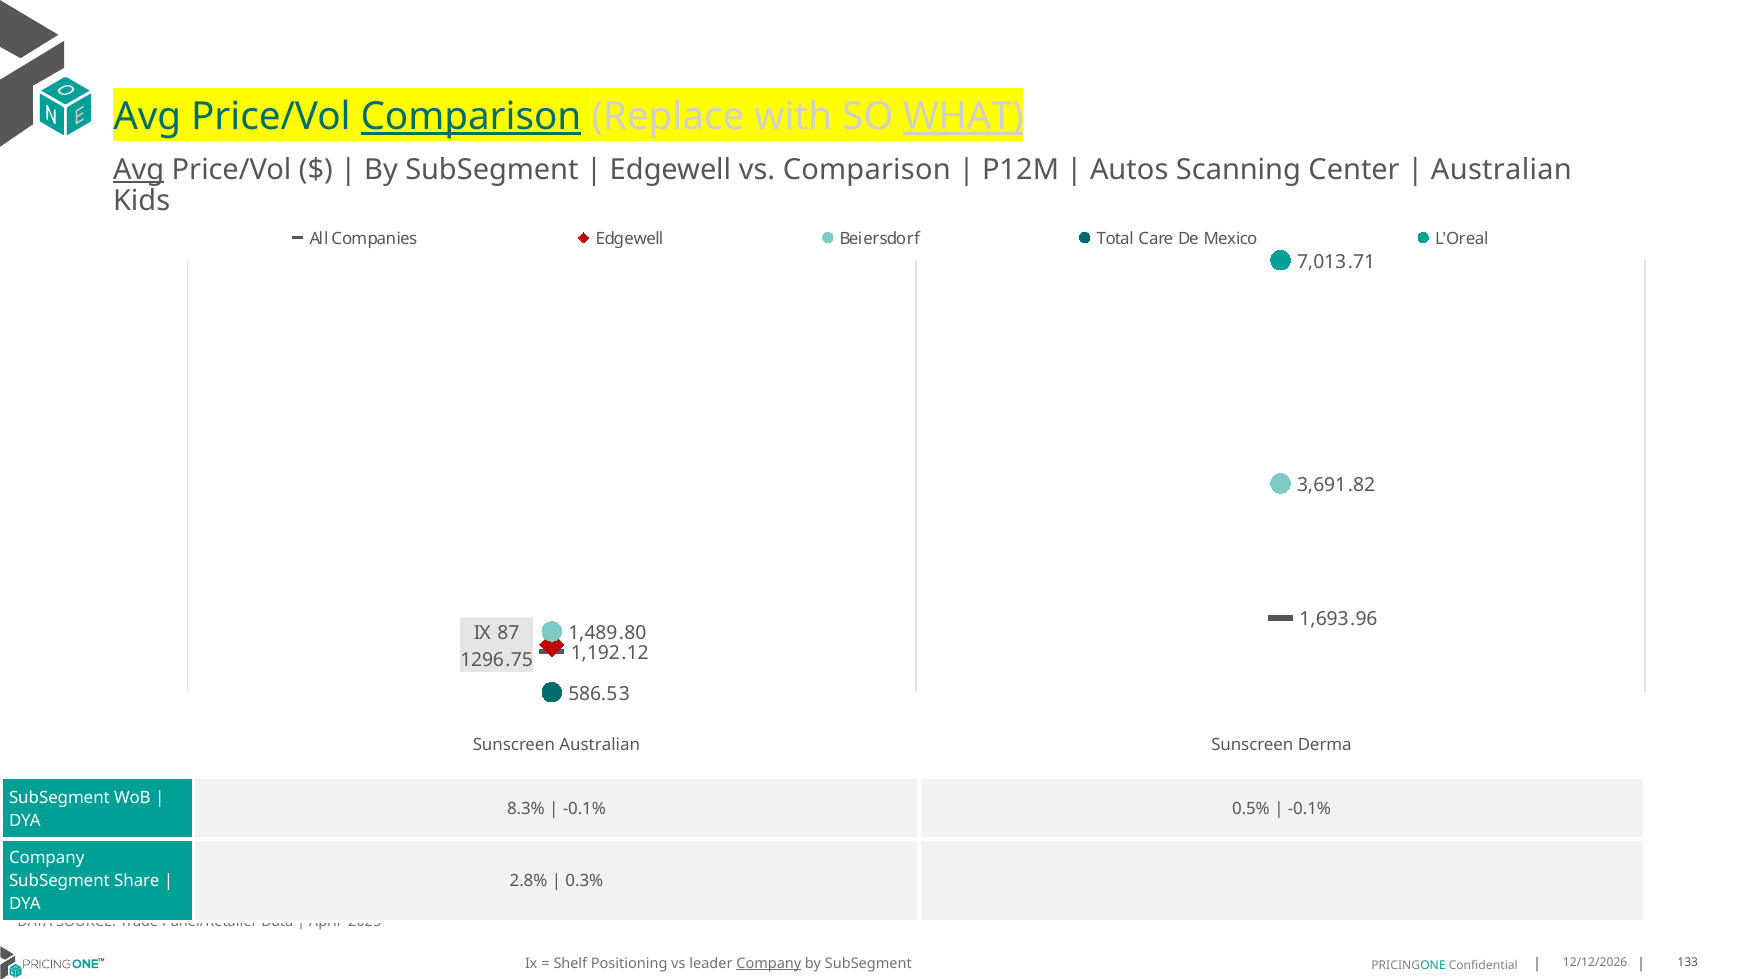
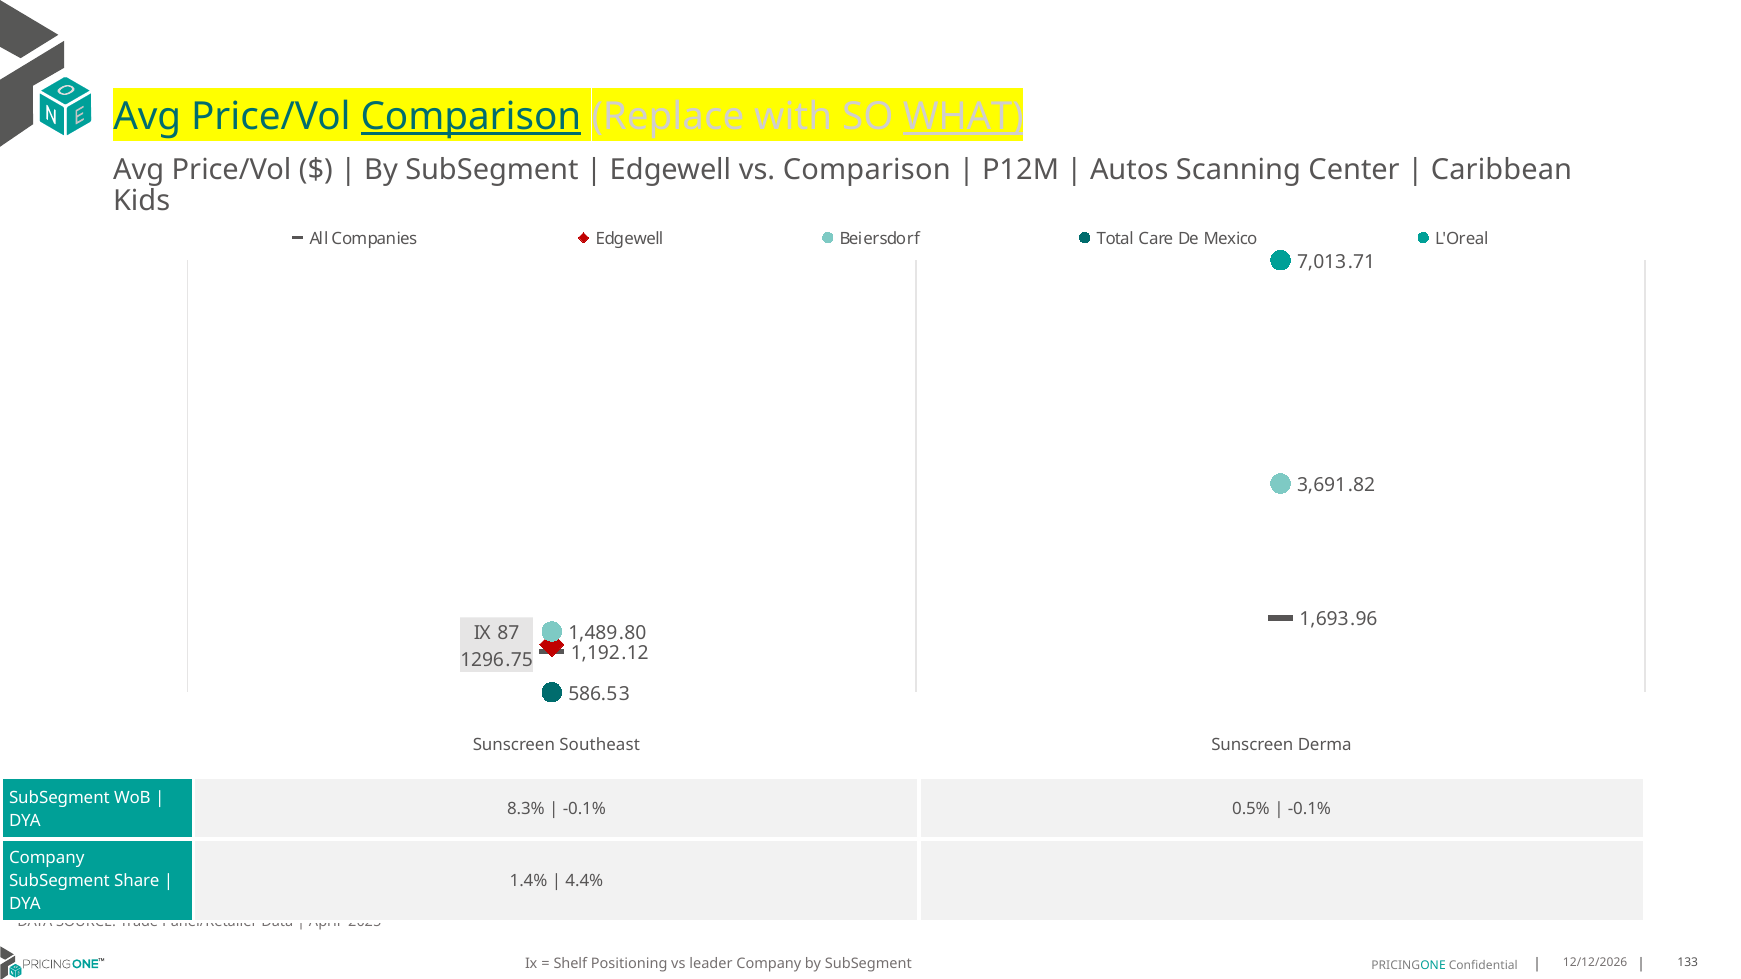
Avg at (139, 170) underline: present -> none
Australian at (1501, 170): Australian -> Caribbean
Sunscreen Australian: Australian -> Southeast
2.8%: 2.8% -> 1.4%
0.3%: 0.3% -> 4.4%
Company at (769, 964) underline: present -> none
